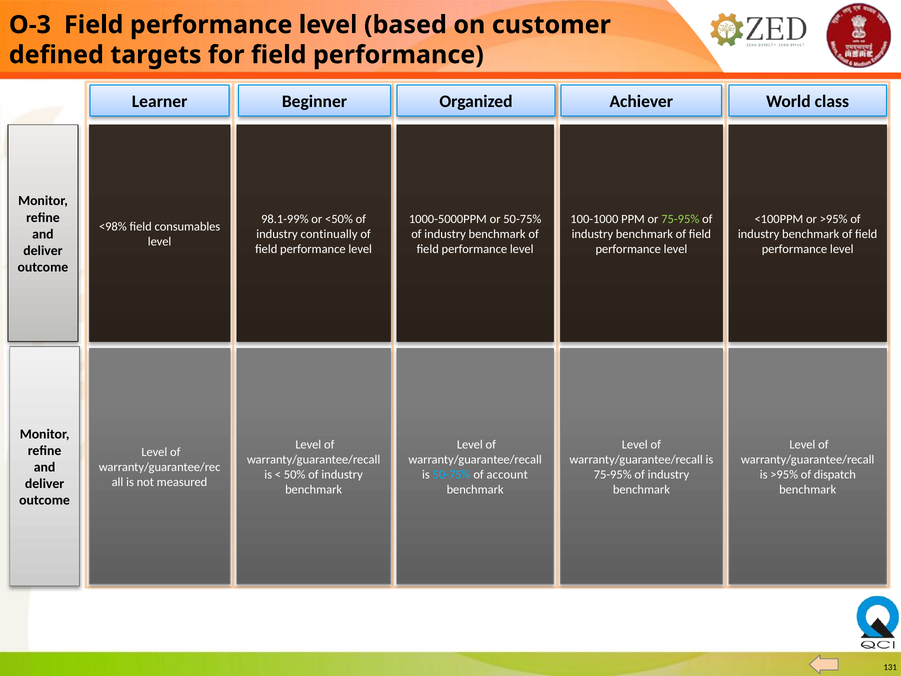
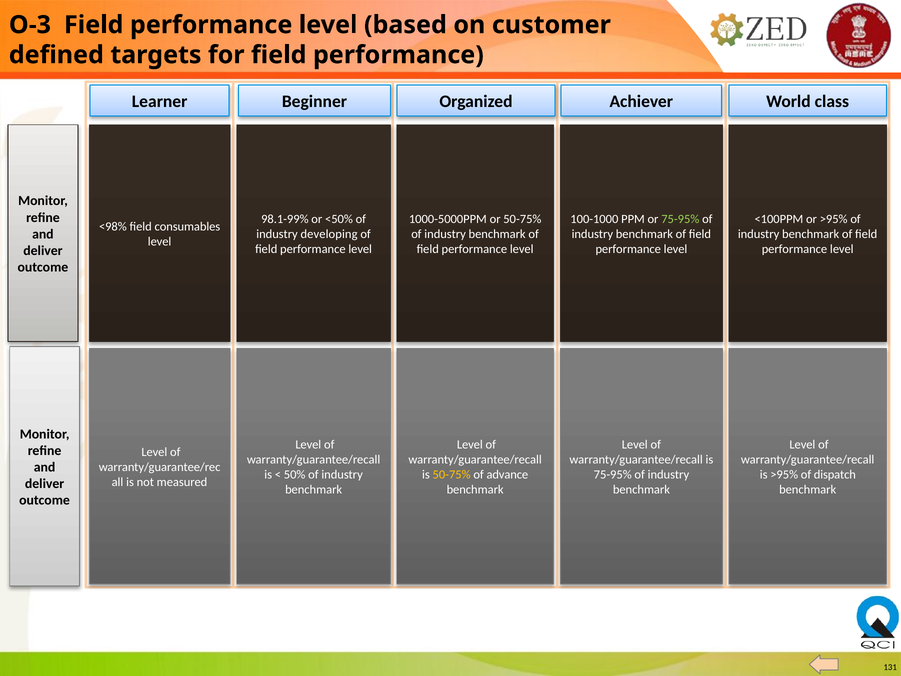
continually: continually -> developing
50-75% at (452, 474) colour: light blue -> yellow
account: account -> advance
